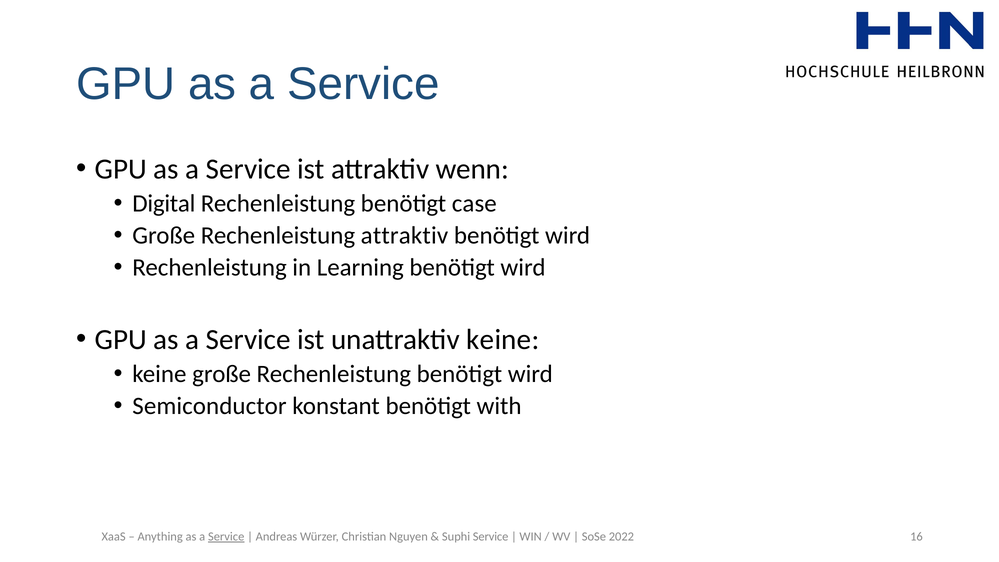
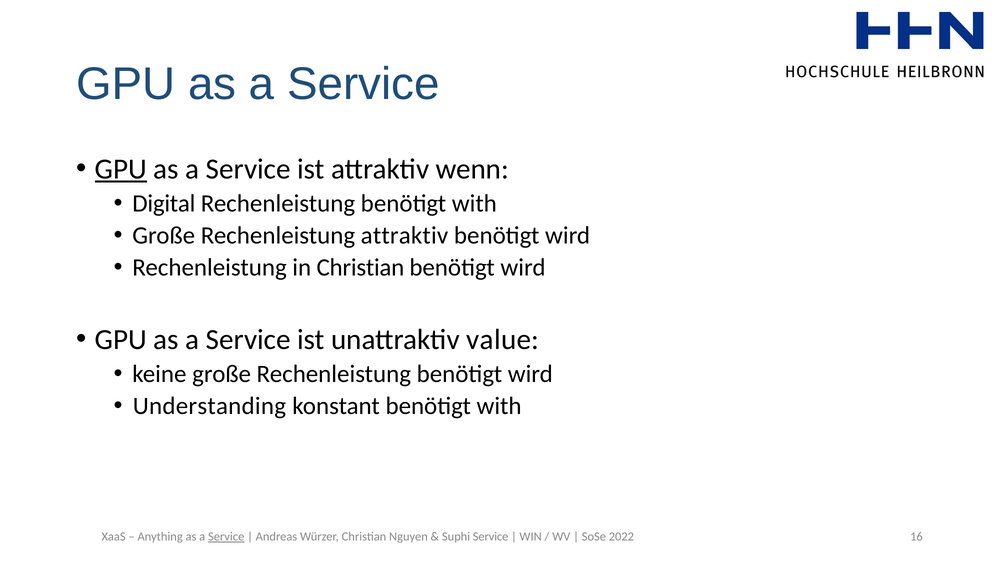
GPU at (121, 169) underline: none -> present
Rechenleistung benötigt case: case -> with
in Learning: Learning -> Christian
unattraktiv keine: keine -> value
Semiconductor: Semiconductor -> Understanding
